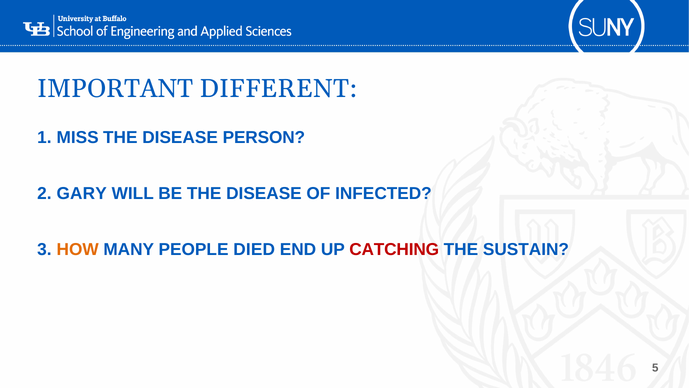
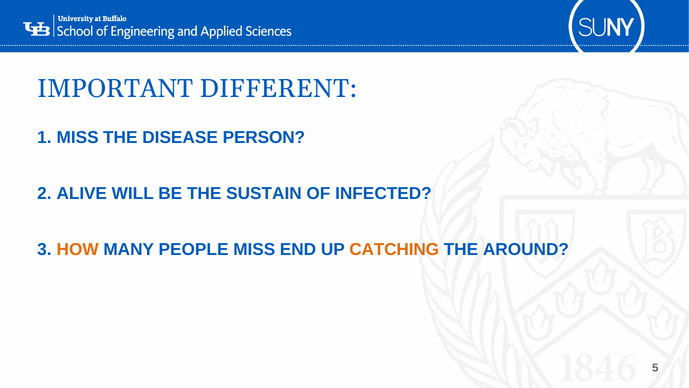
GARY: GARY -> ALIVE
BE THE DISEASE: DISEASE -> SUSTAIN
PEOPLE DIED: DIED -> MISS
CATCHING colour: red -> orange
SUSTAIN: SUSTAIN -> AROUND
